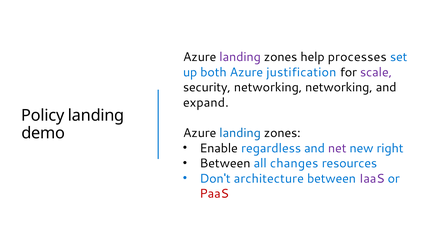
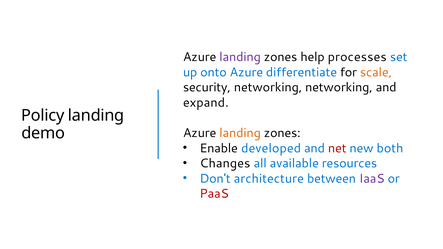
both: both -> onto
justification: justification -> differentiate
scale colour: purple -> orange
landing at (240, 133) colour: blue -> orange
regardless: regardless -> developed
net colour: purple -> red
right: right -> both
Between at (225, 163): Between -> Changes
changes: changes -> available
